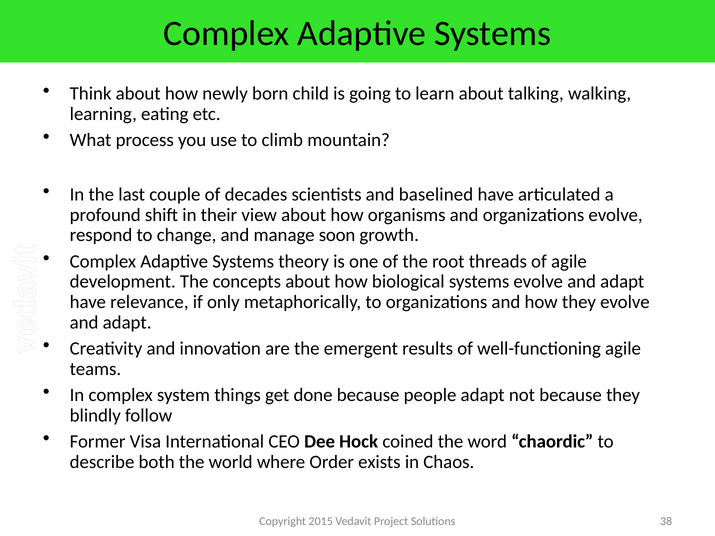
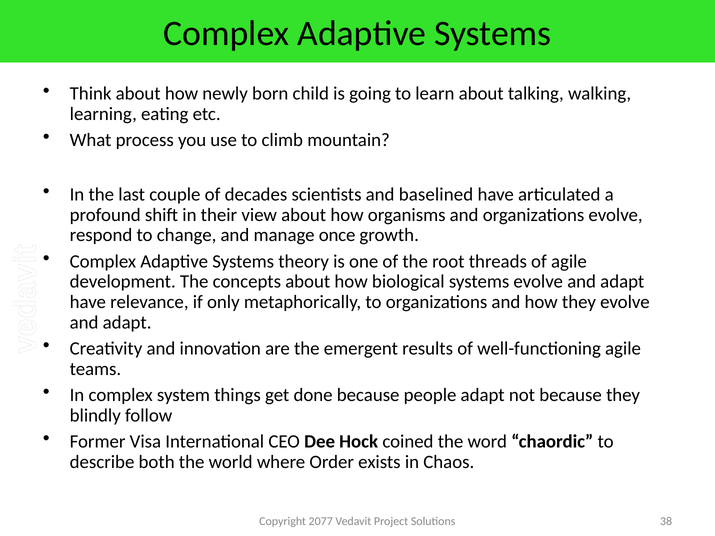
soon: soon -> once
2015: 2015 -> 2077
